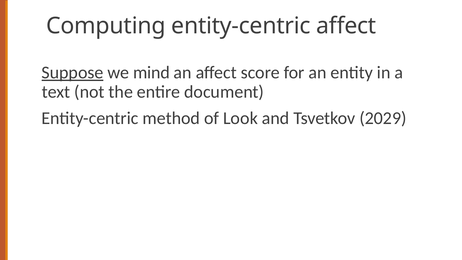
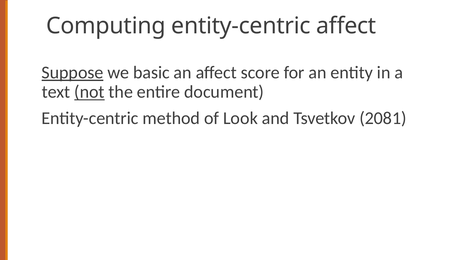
mind: mind -> basic
not underline: none -> present
2029: 2029 -> 2081
